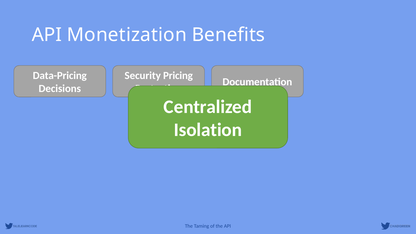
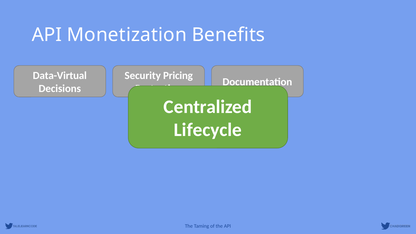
Data-Pricing: Data-Pricing -> Data-Virtual
Isolation: Isolation -> Lifecycle
